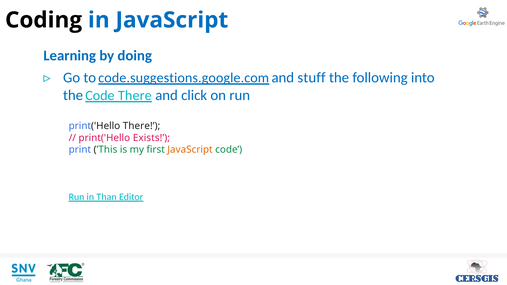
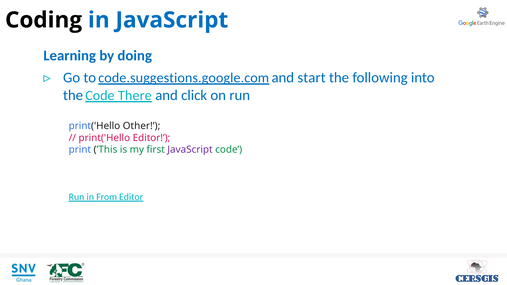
stuff: stuff -> start
print('Hello There: There -> Other
print('Hello Exists: Exists -> Editor
JavaScript at (190, 150) colour: orange -> purple
Than: Than -> From
